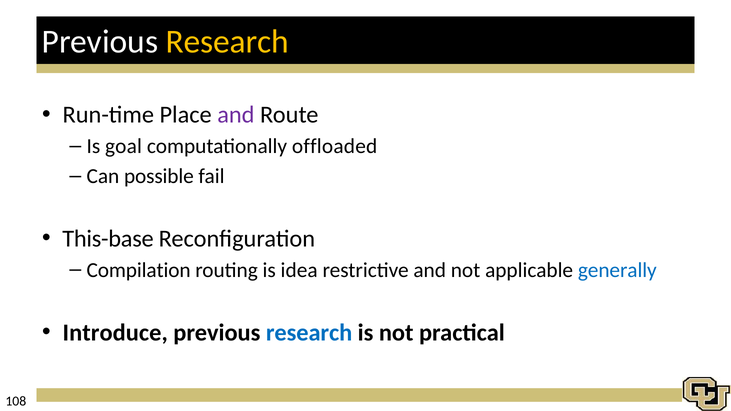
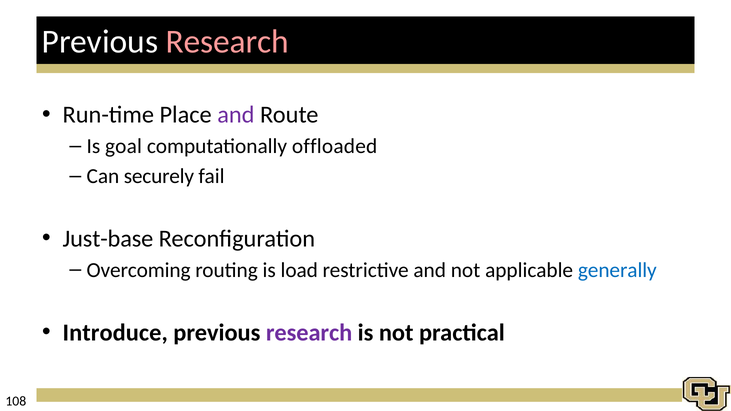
Research at (227, 42) colour: yellow -> pink
possible: possible -> securely
This-base: This-base -> Just-base
Compilation: Compilation -> Overcoming
idea: idea -> load
research at (309, 333) colour: blue -> purple
